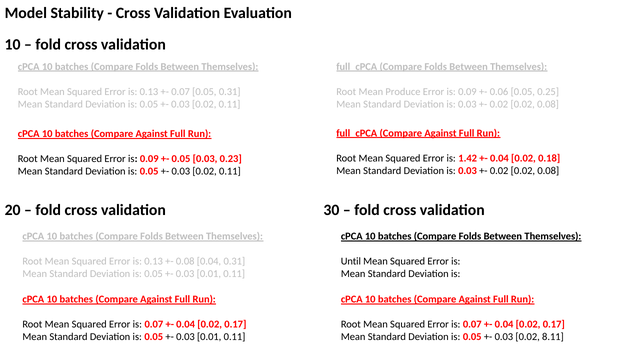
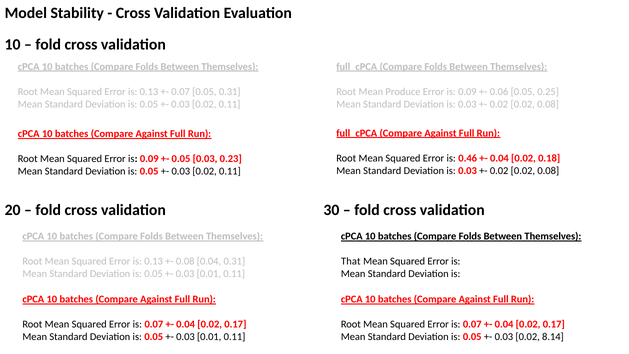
1.42: 1.42 -> 0.46
Until: Until -> That
8.11: 8.11 -> 8.14
